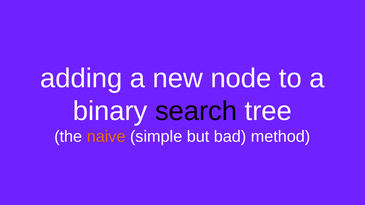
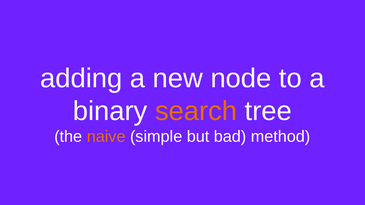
search colour: black -> orange
